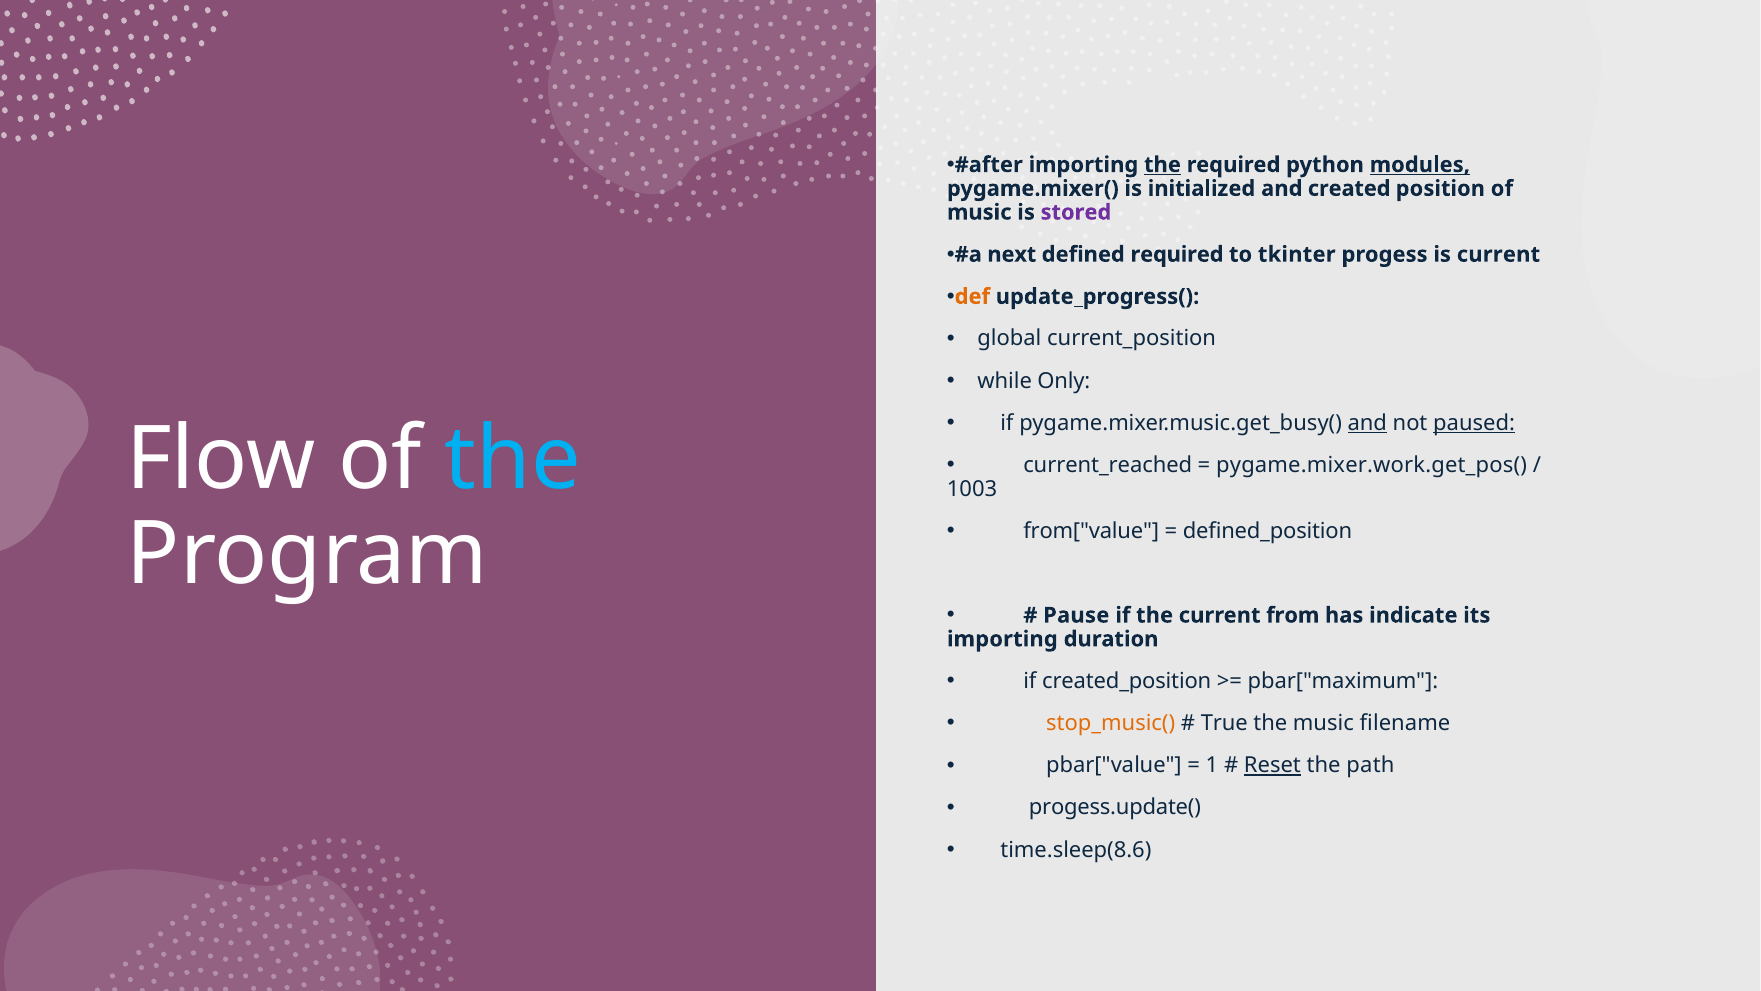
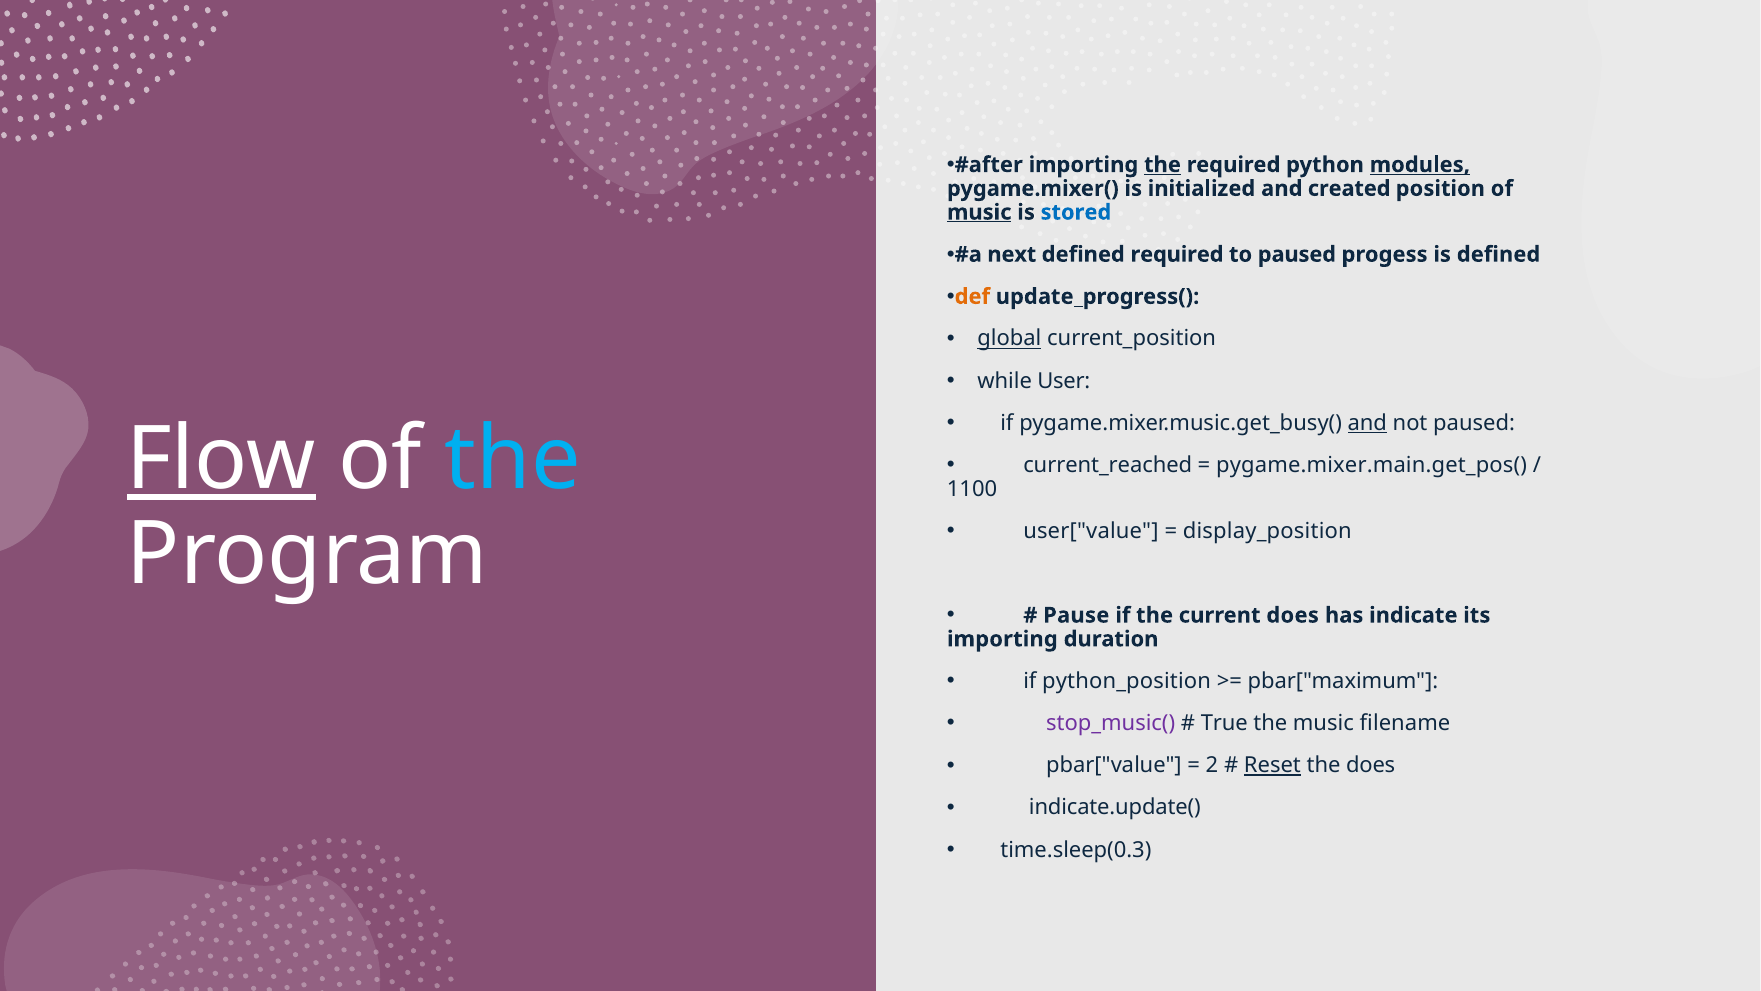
music at (979, 212) underline: none -> present
stored colour: purple -> blue
to tkinter: tkinter -> paused
is current: current -> defined
global underline: none -> present
Only: Only -> User
paused at (1474, 423) underline: present -> none
Flow underline: none -> present
pygame.mixer.work.get_pos(: pygame.mixer.work.get_pos( -> pygame.mixer.main.get_pos(
1003: 1003 -> 1100
from["value: from["value -> user["value
defined_position: defined_position -> display_position
current from: from -> does
created_position: created_position -> python_position
stop_music( colour: orange -> purple
1: 1 -> 2
the path: path -> does
progess.update(: progess.update( -> indicate.update(
time.sleep(8.6: time.sleep(8.6 -> time.sleep(0.3
